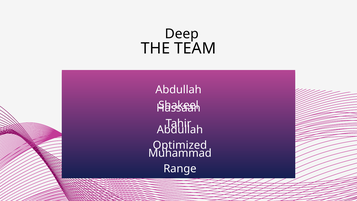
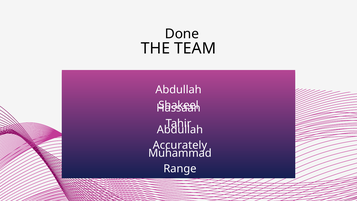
Deep: Deep -> Done
Optimized: Optimized -> Accurately
